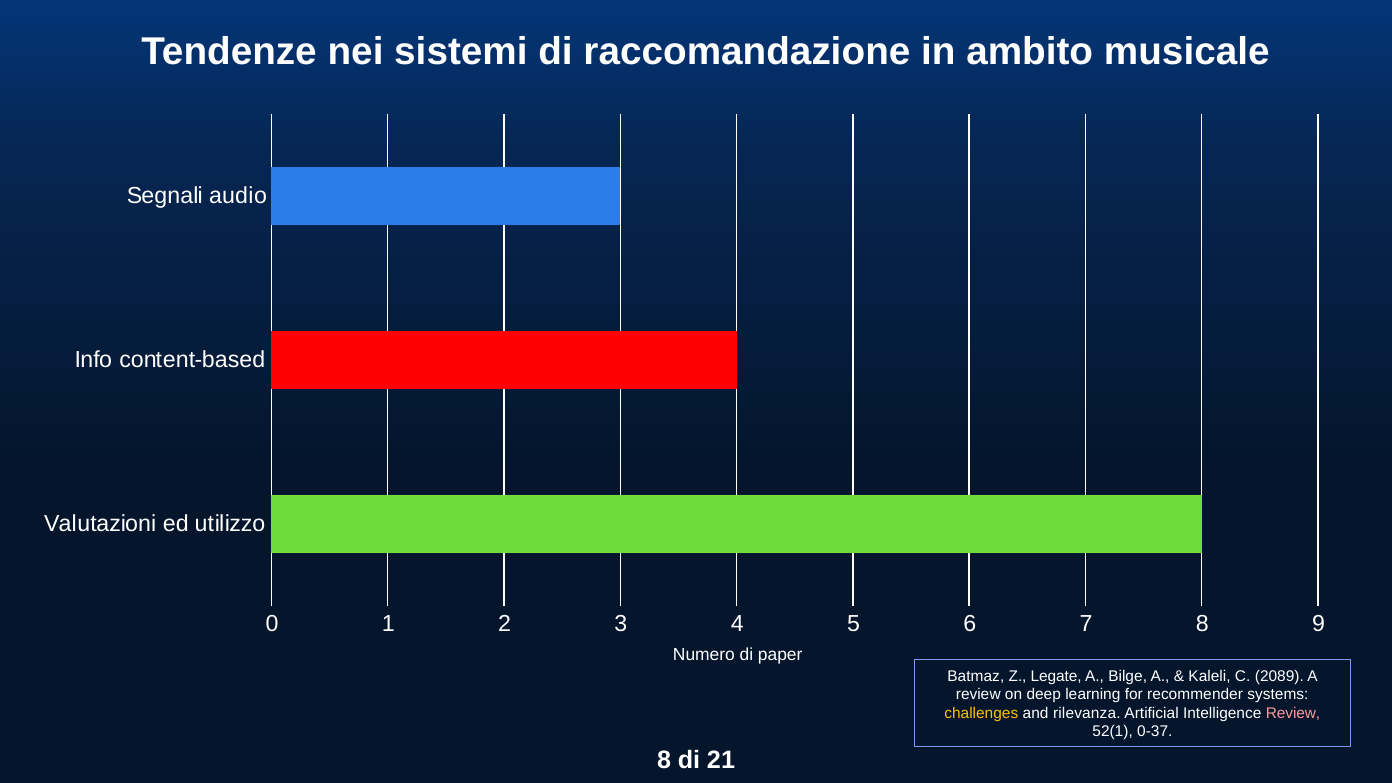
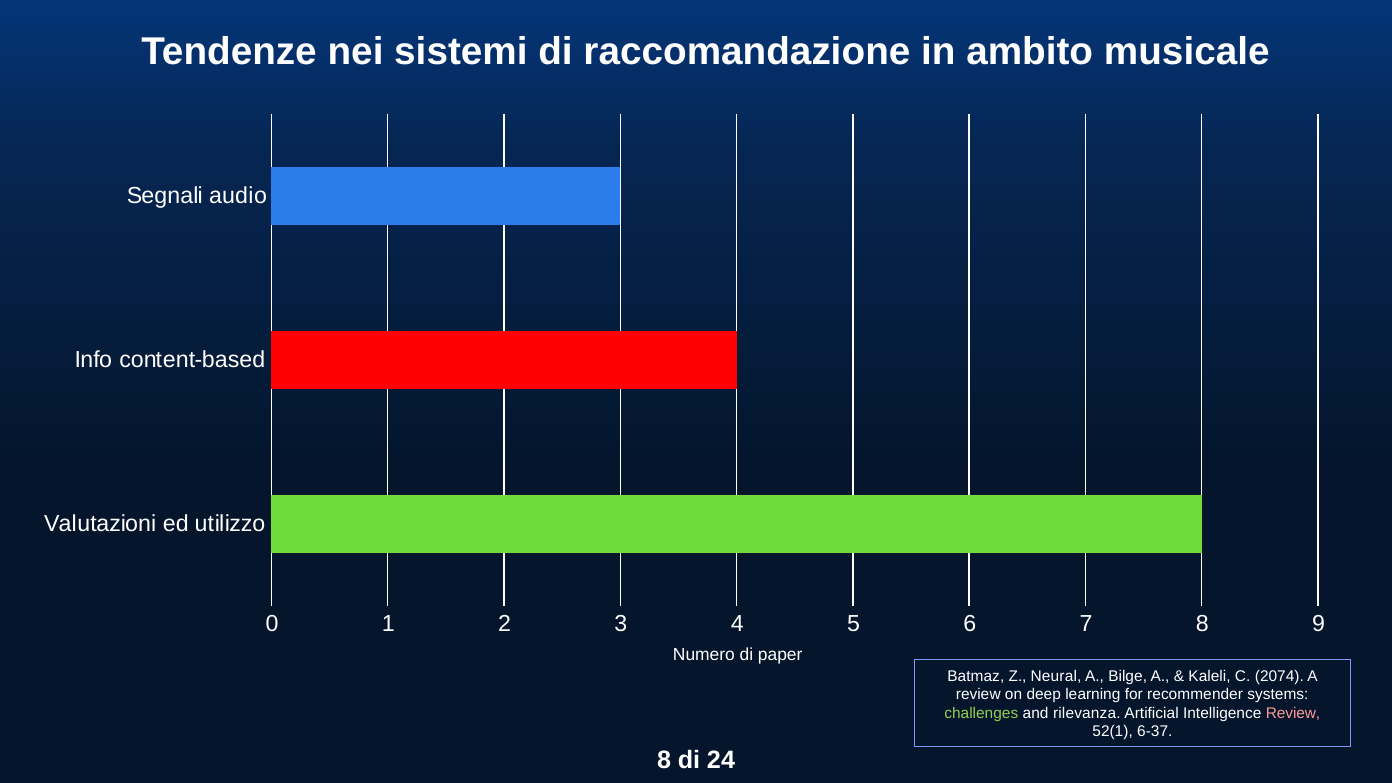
Legate: Legate -> Neural
2089: 2089 -> 2074
challenges colour: yellow -> light green
0-37: 0-37 -> 6-37
21: 21 -> 24
